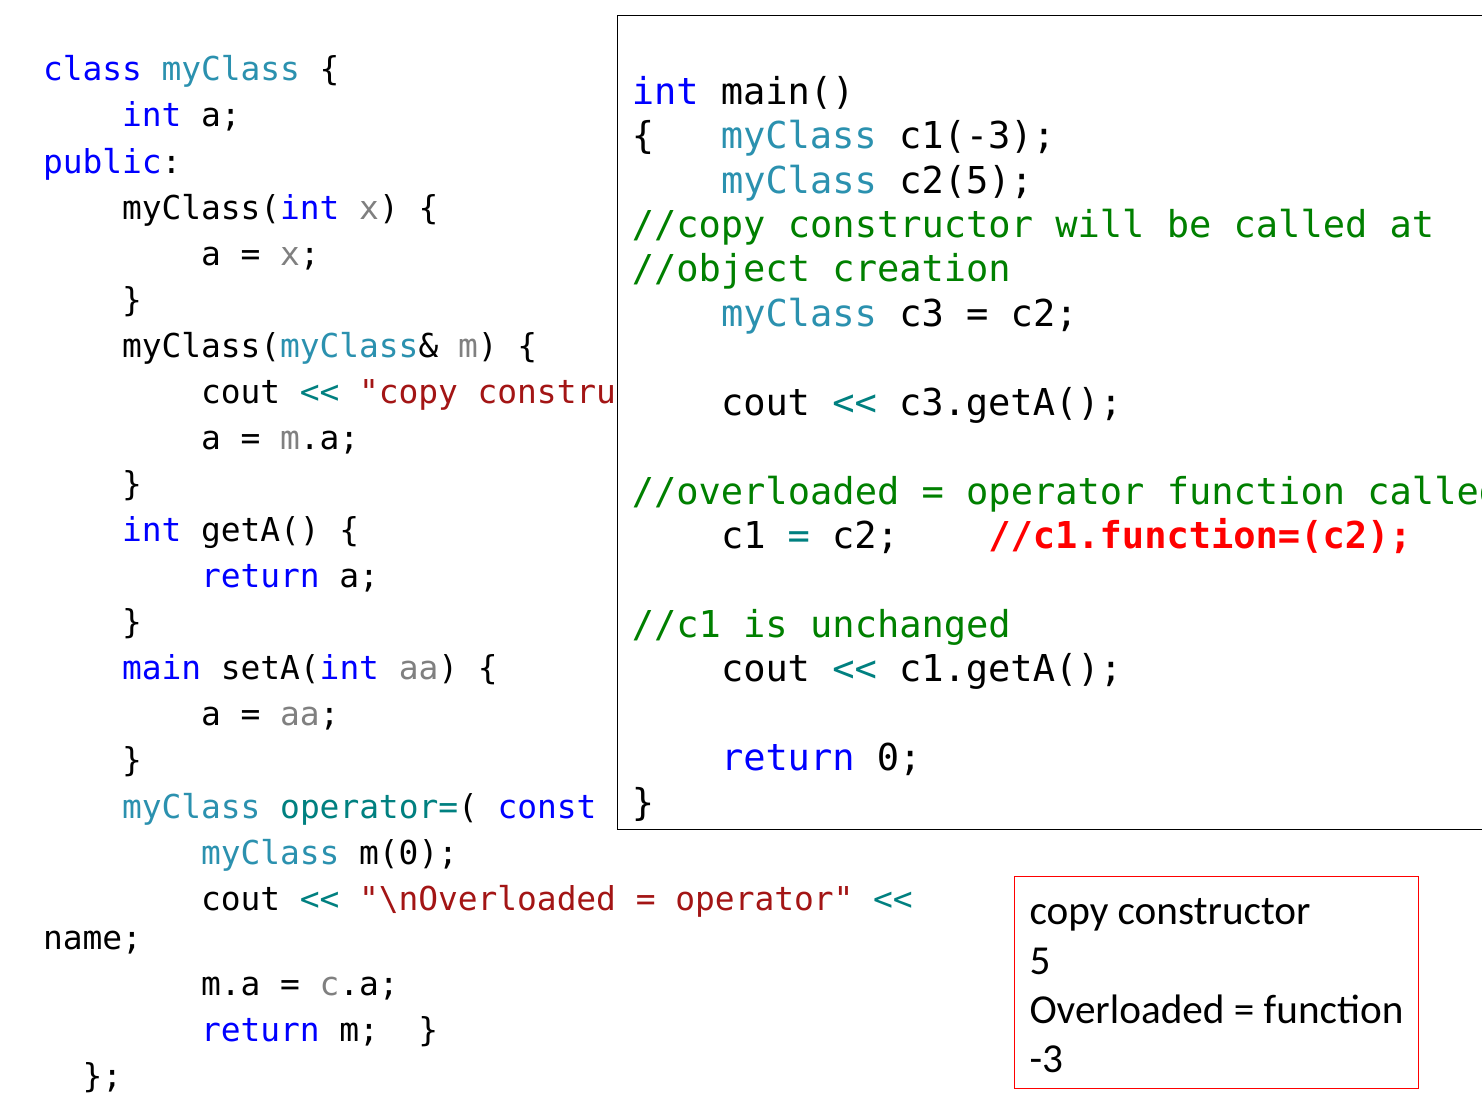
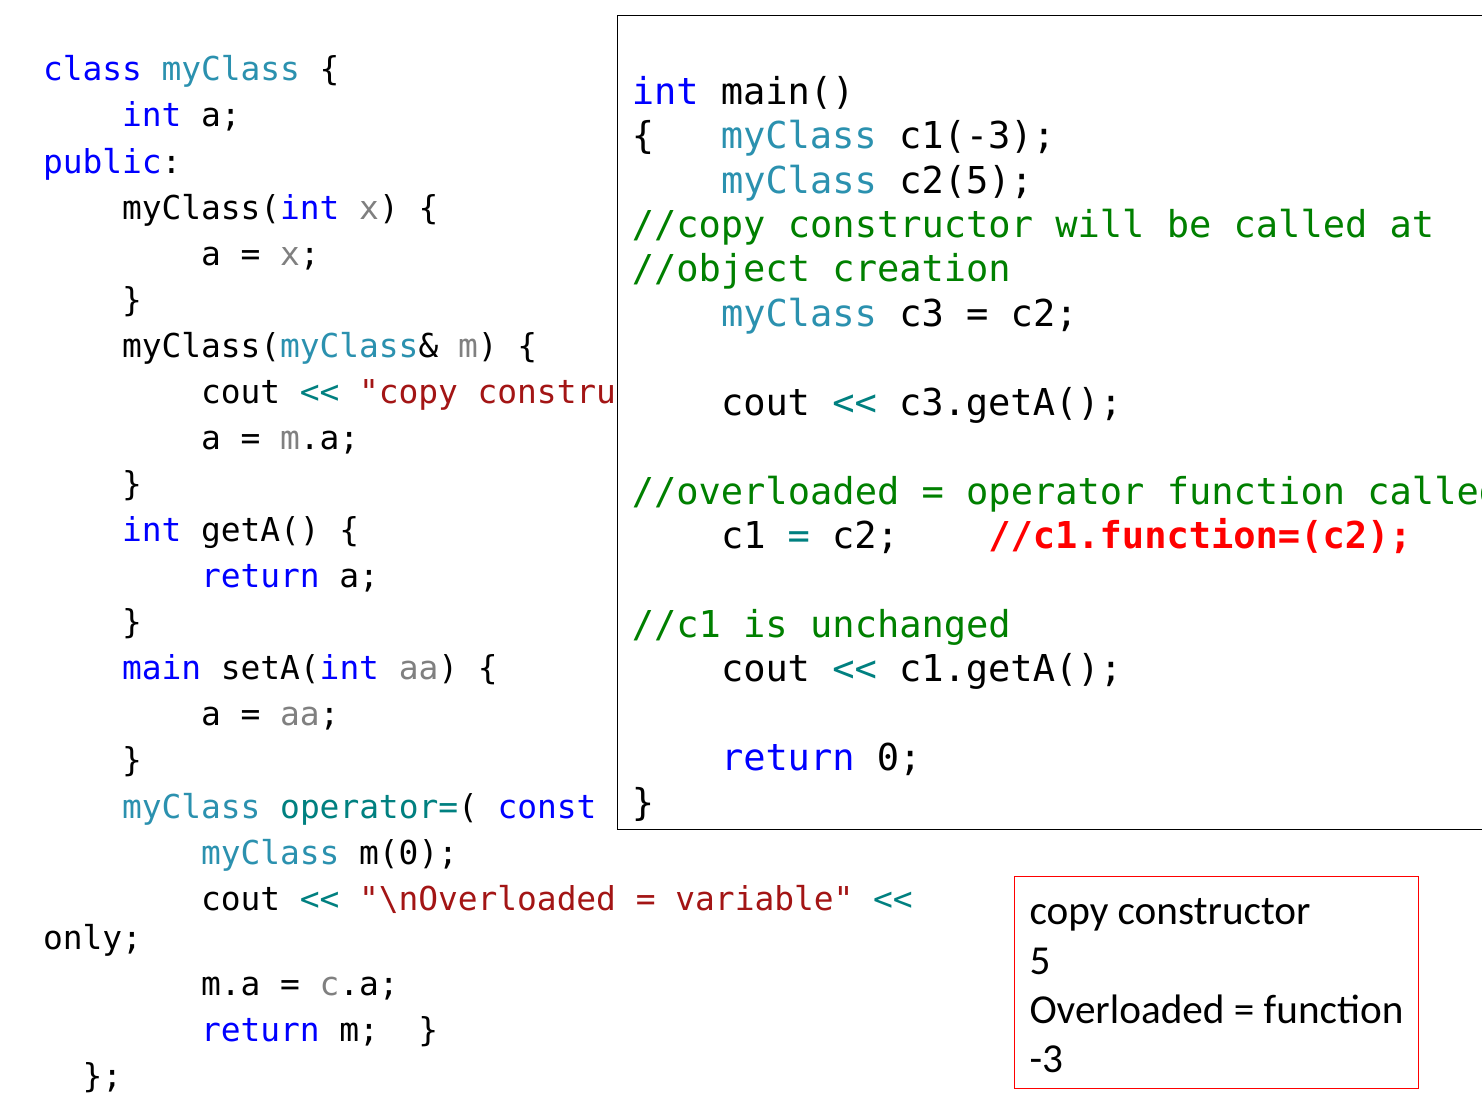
operator at (764, 900): operator -> variable
name: name -> only
